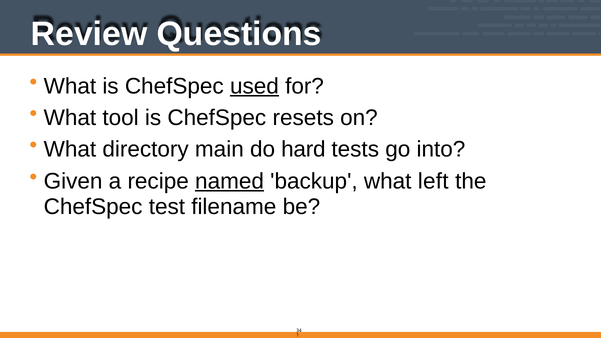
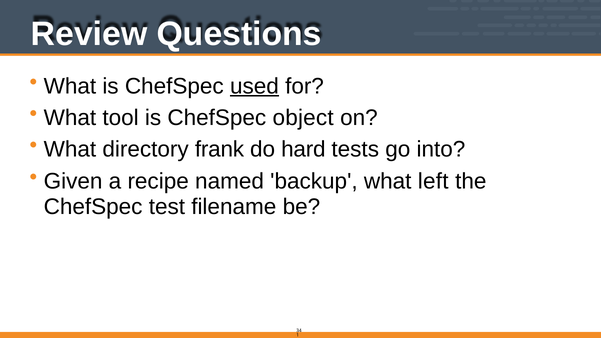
resets: resets -> object
main: main -> frank
named underline: present -> none
